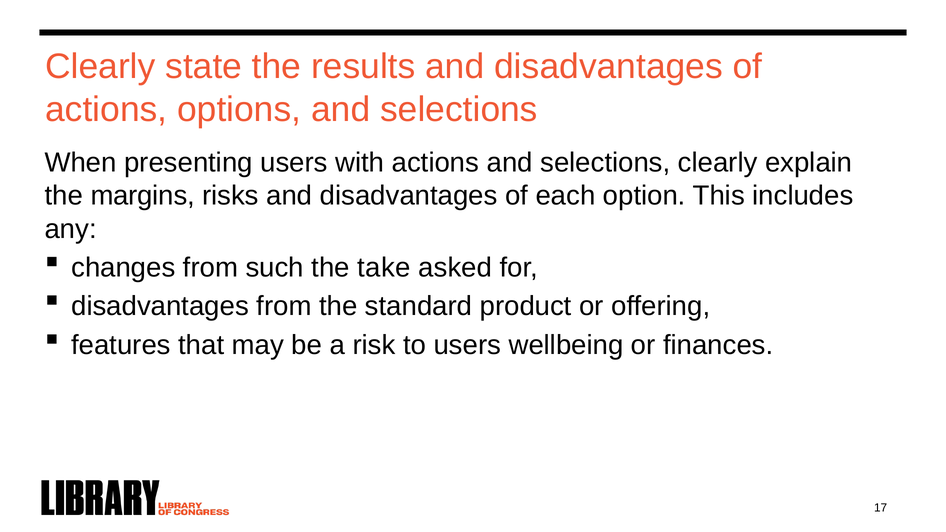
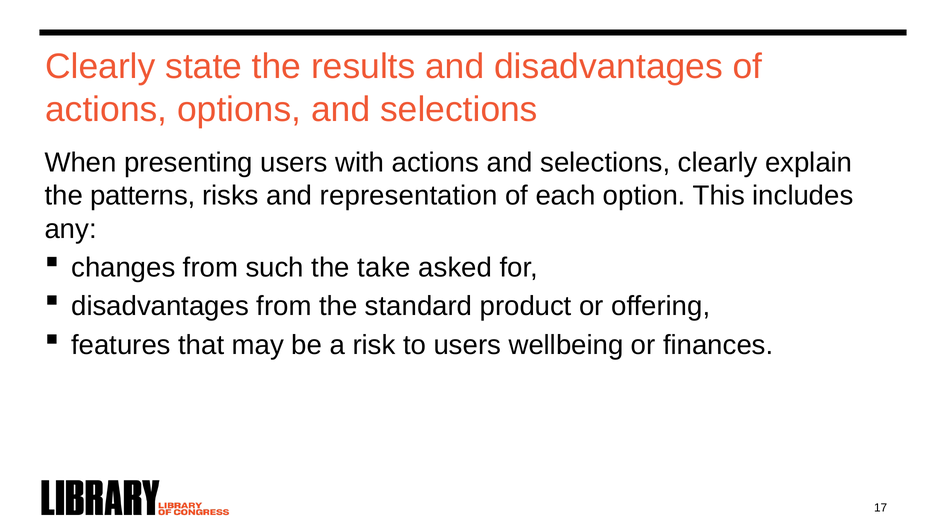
margins: margins -> patterns
risks and disadvantages: disadvantages -> representation
